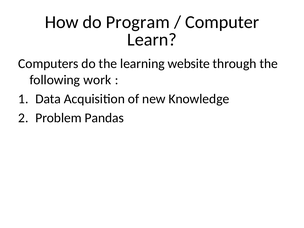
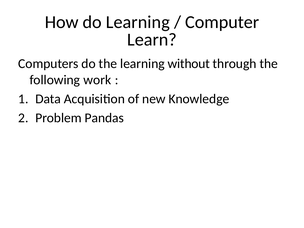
do Program: Program -> Learning
website: website -> without
